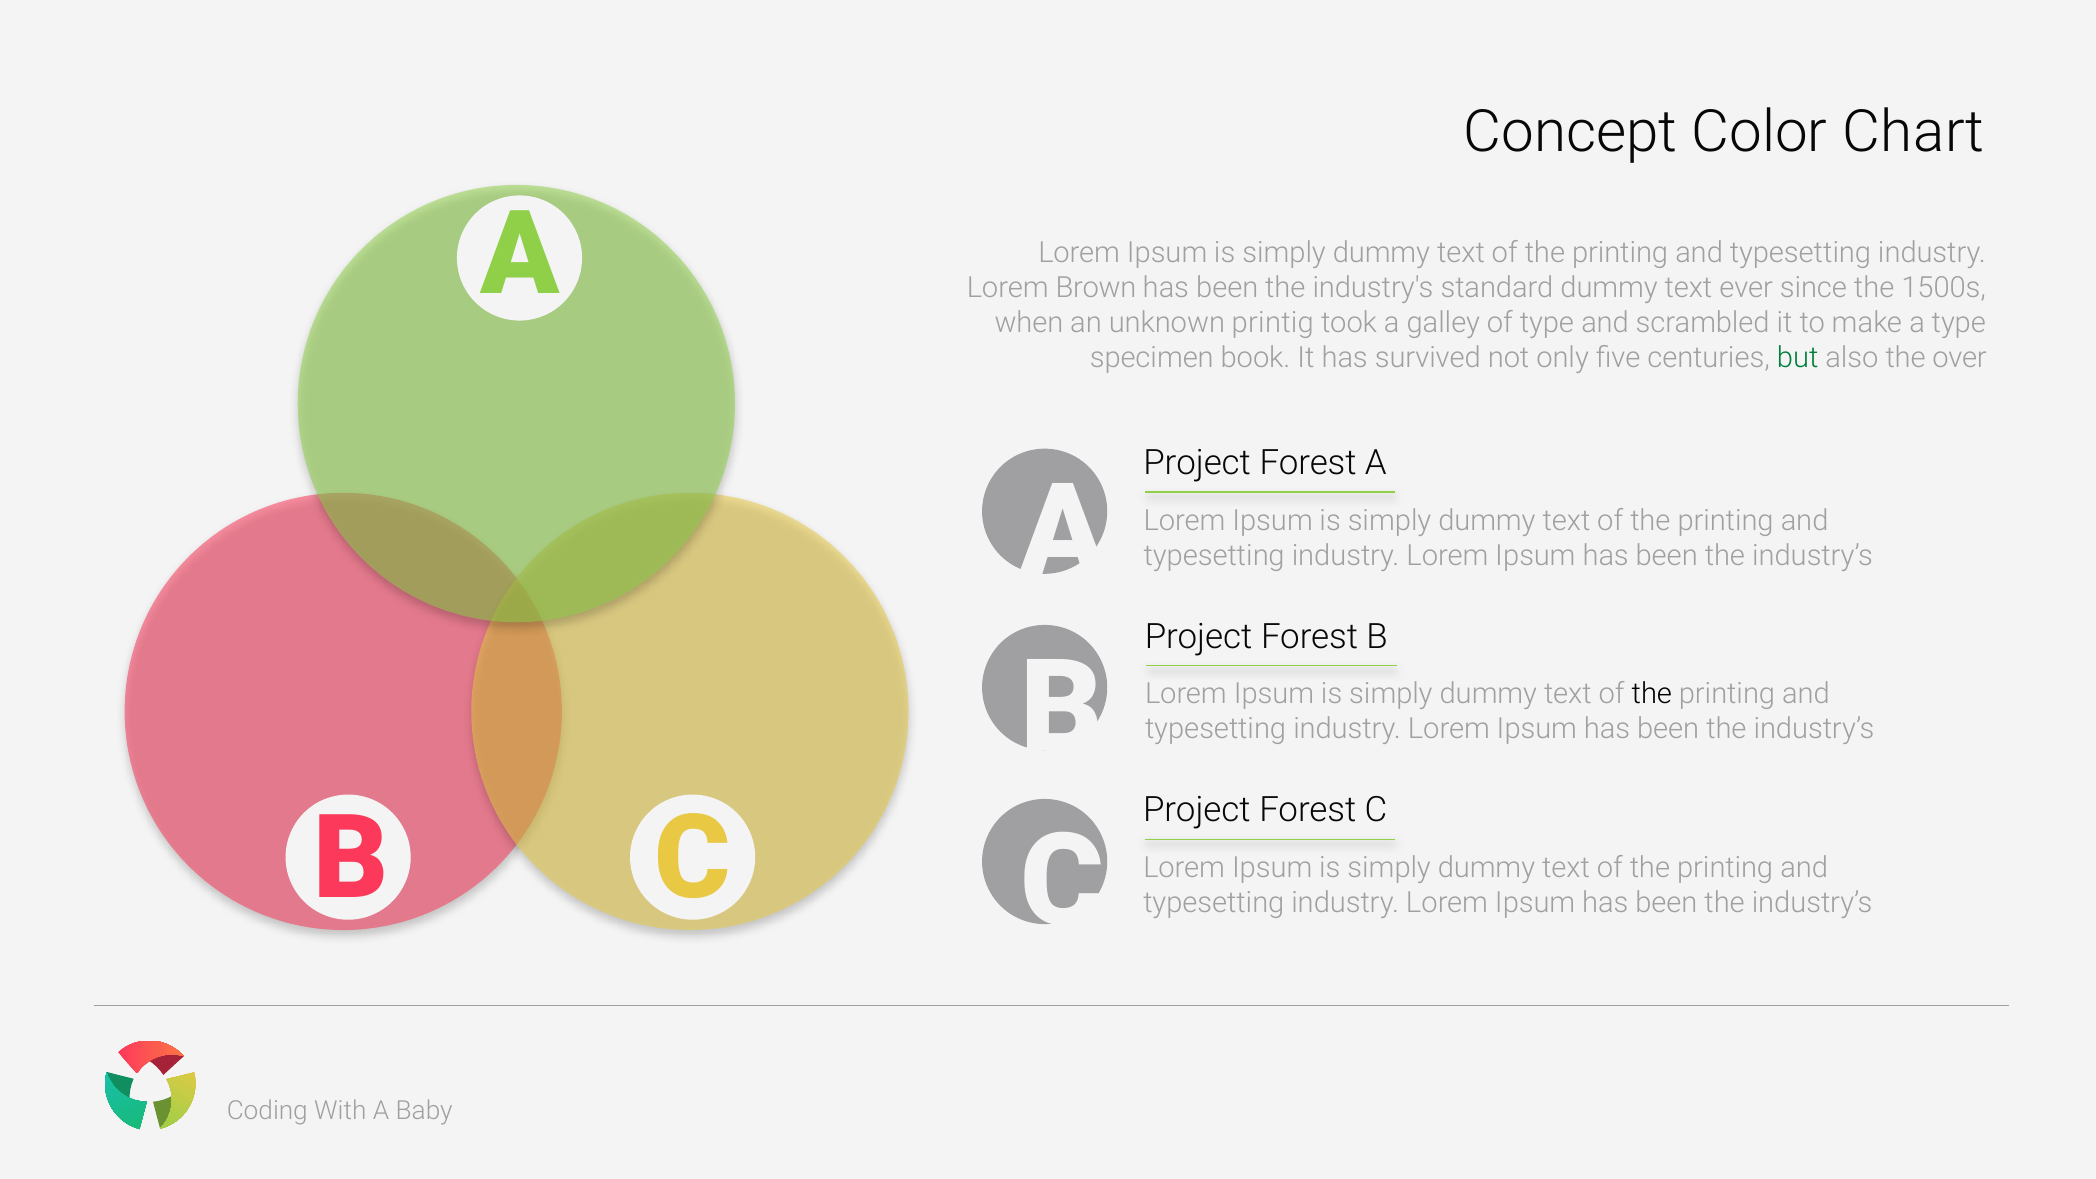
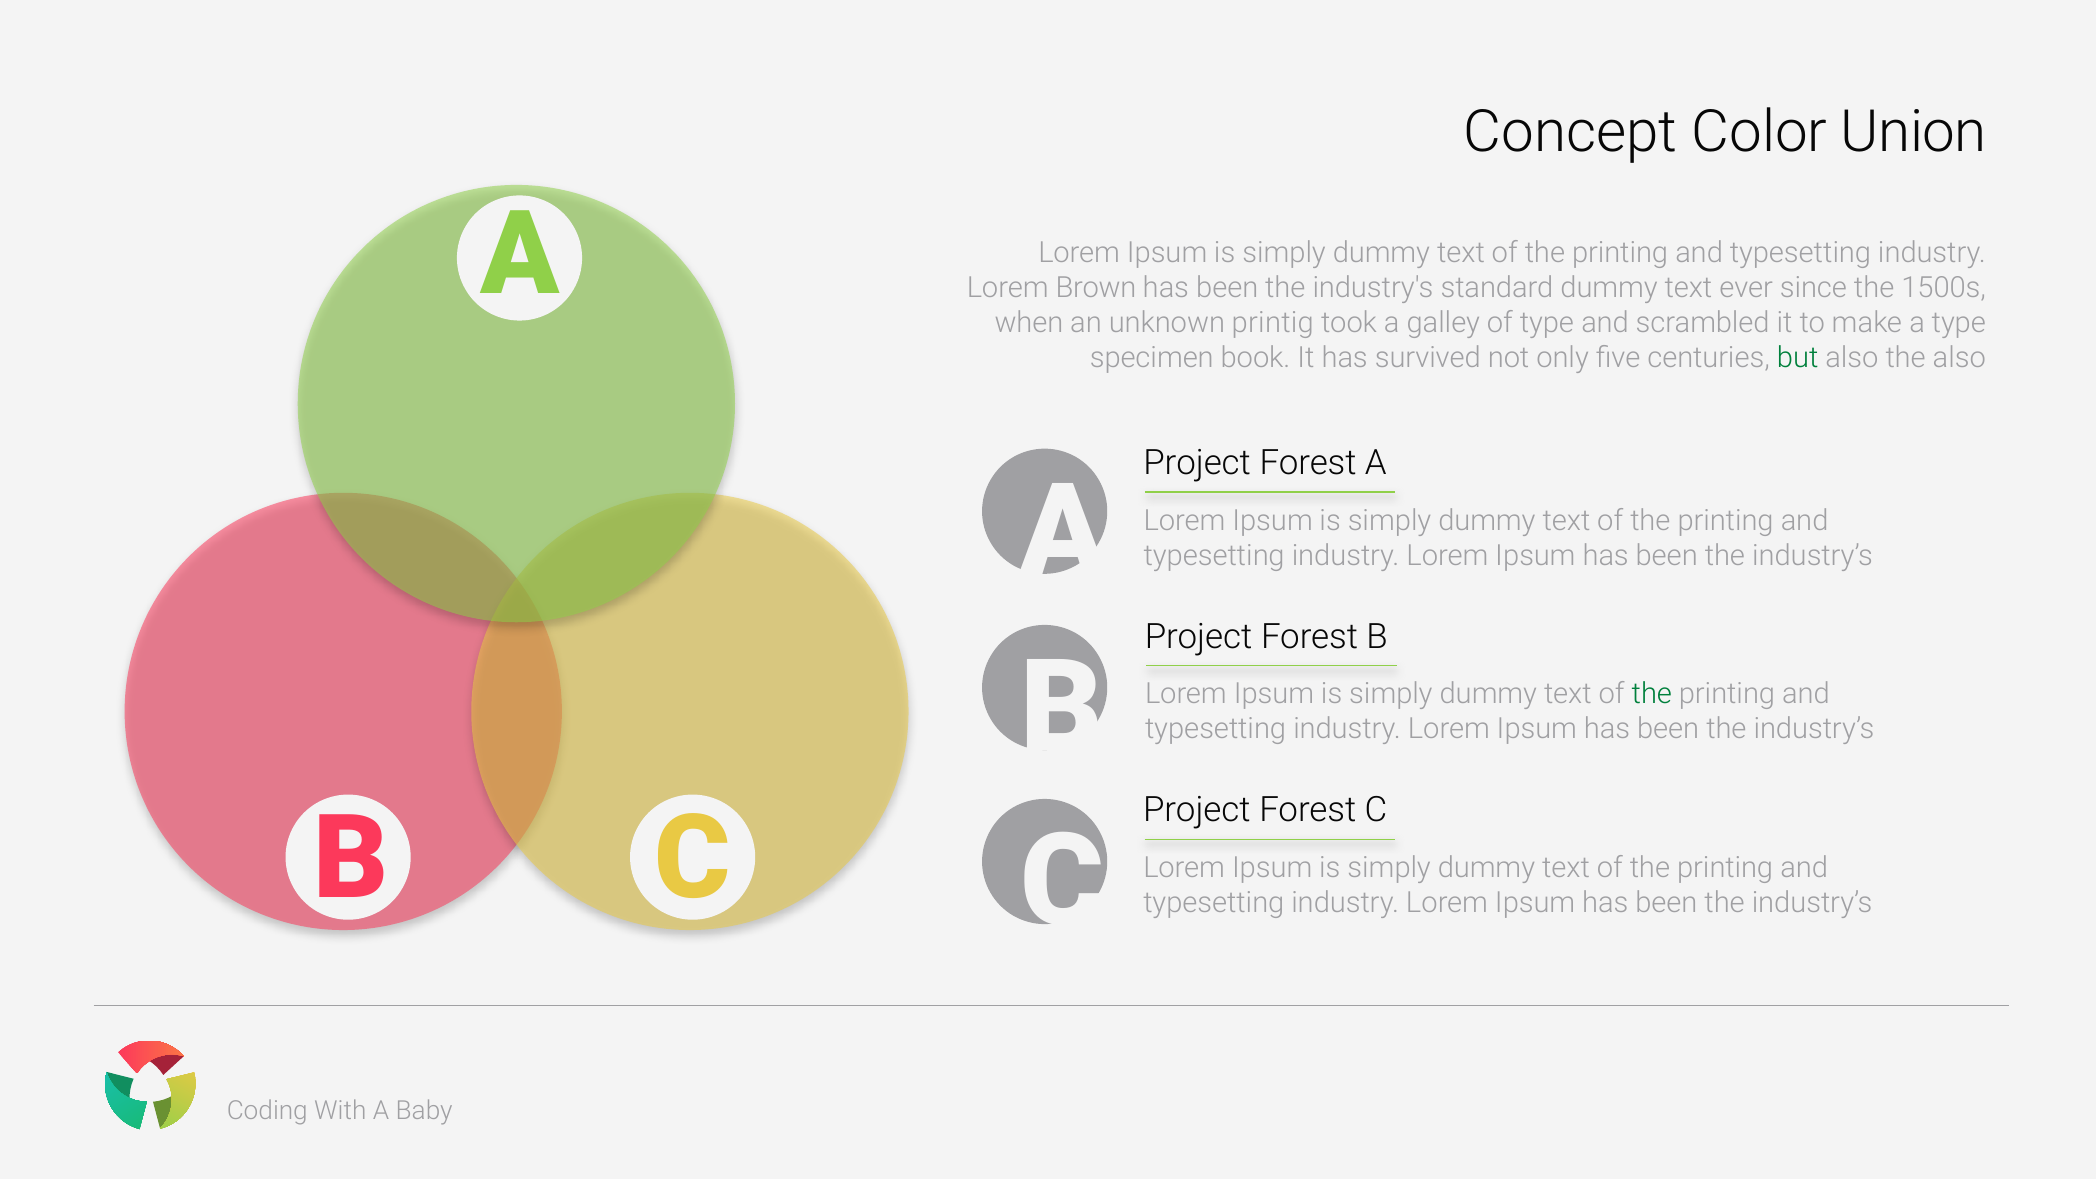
Chart: Chart -> Union
the over: over -> also
the at (1652, 694) colour: black -> green
